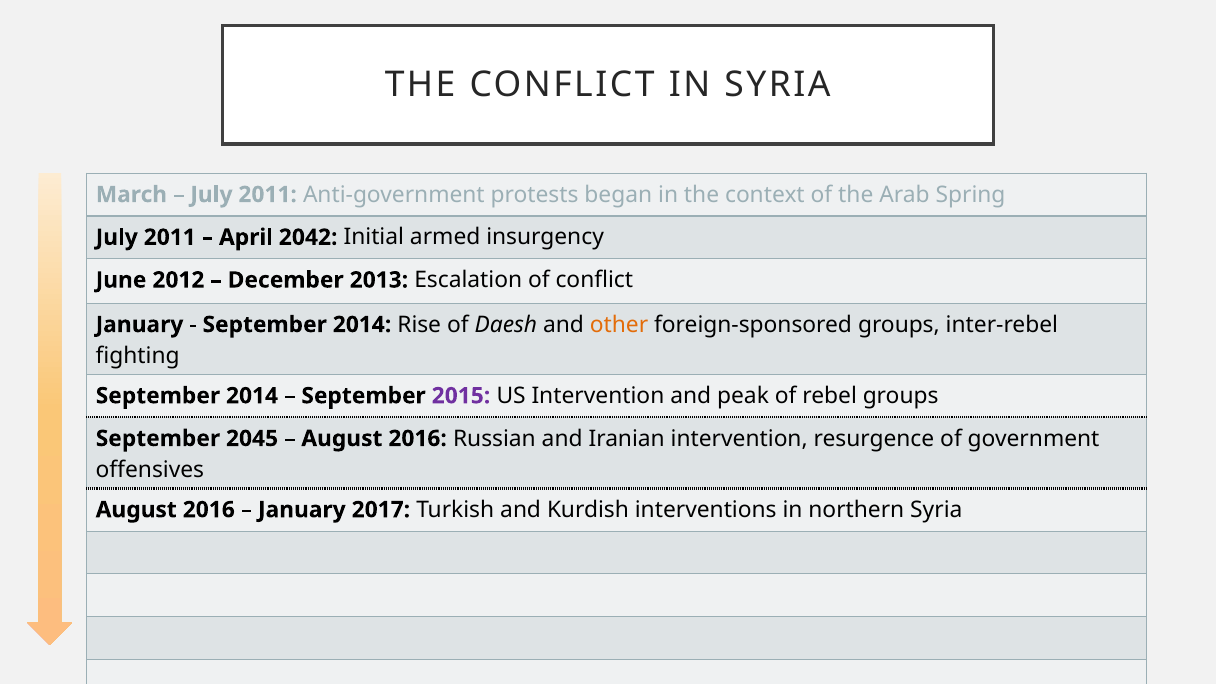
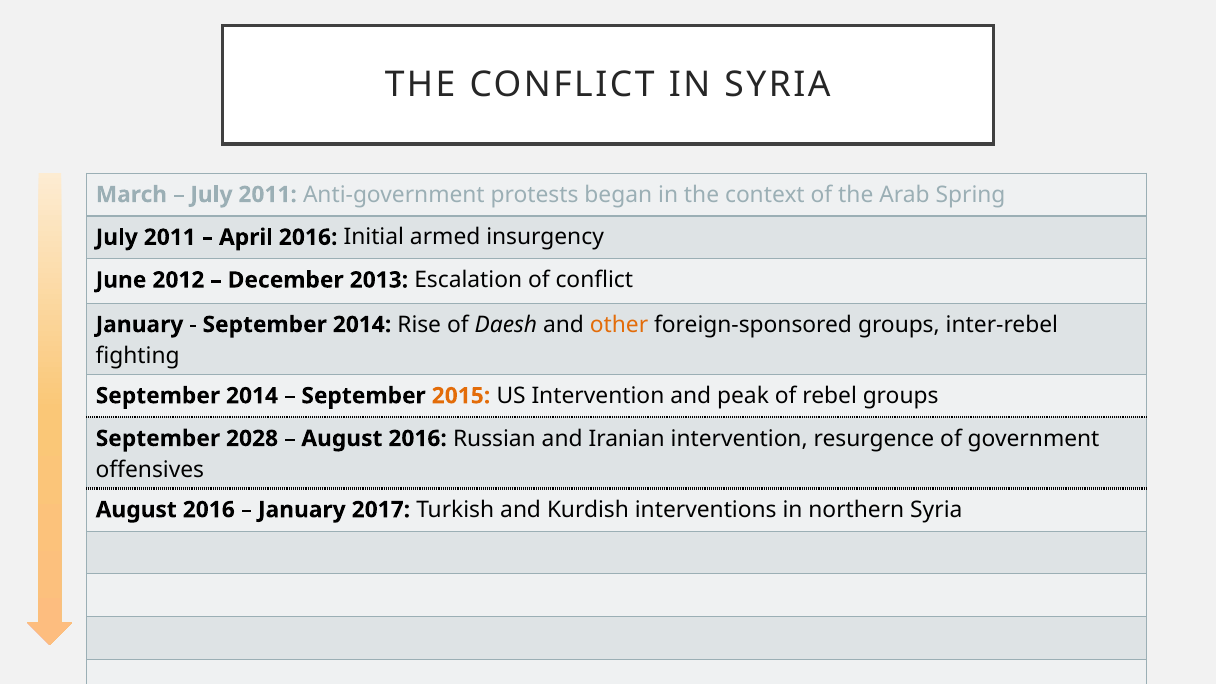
April 2042: 2042 -> 2016
2015 colour: purple -> orange
2045: 2045 -> 2028
